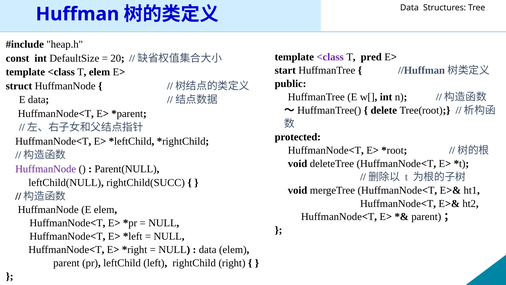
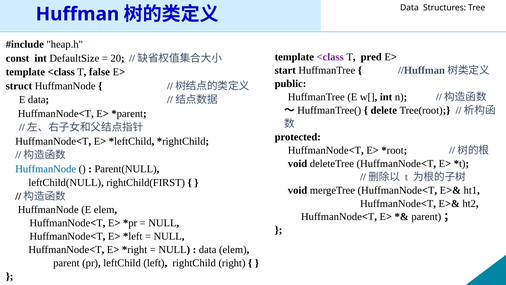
T elem: elem -> false
HuffmanNode at (46, 169) colour: purple -> blue
rightChild(SUCC: rightChild(SUCC -> rightChild(FIRST
